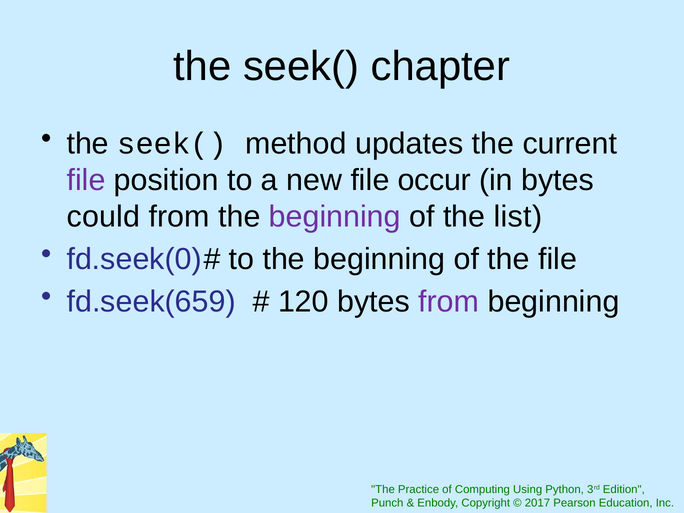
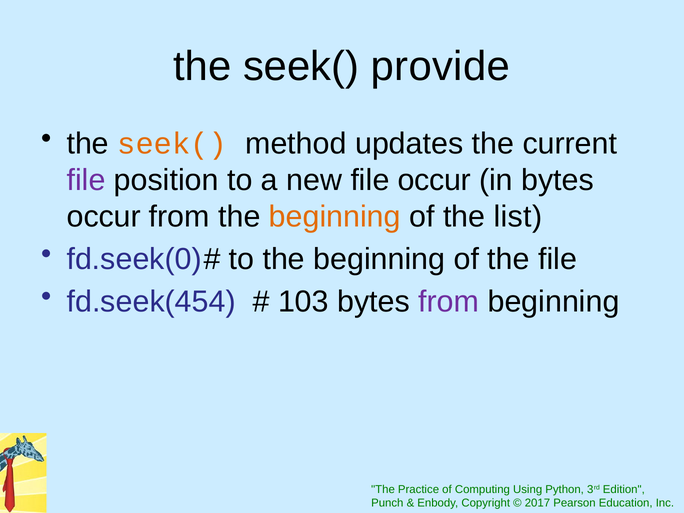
chapter: chapter -> provide
seek( at (172, 143) colour: black -> orange
could at (103, 216): could -> occur
beginning at (335, 216) colour: purple -> orange
fd.seek(659: fd.seek(659 -> fd.seek(454
120: 120 -> 103
